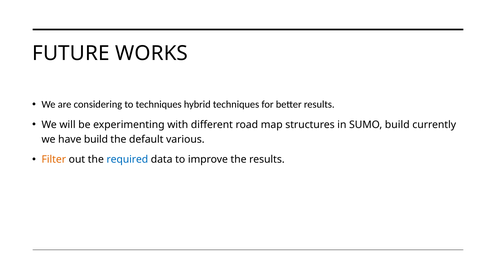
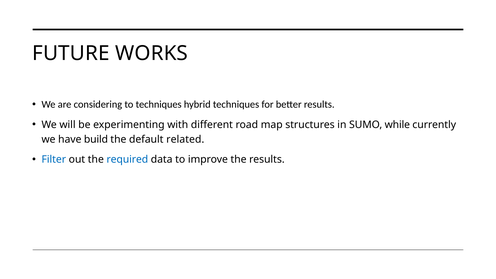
SUMO build: build -> while
various: various -> related
Filter colour: orange -> blue
